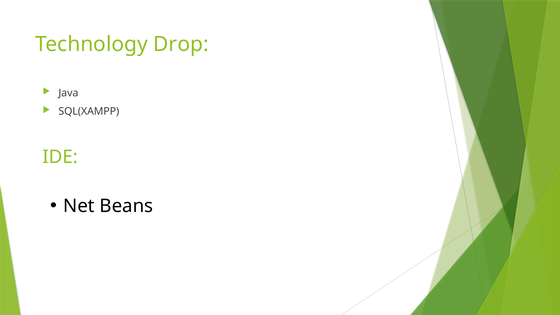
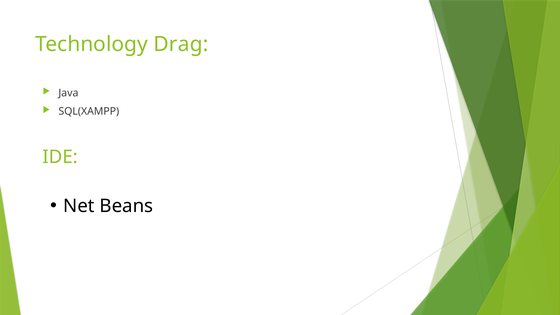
Drop: Drop -> Drag
